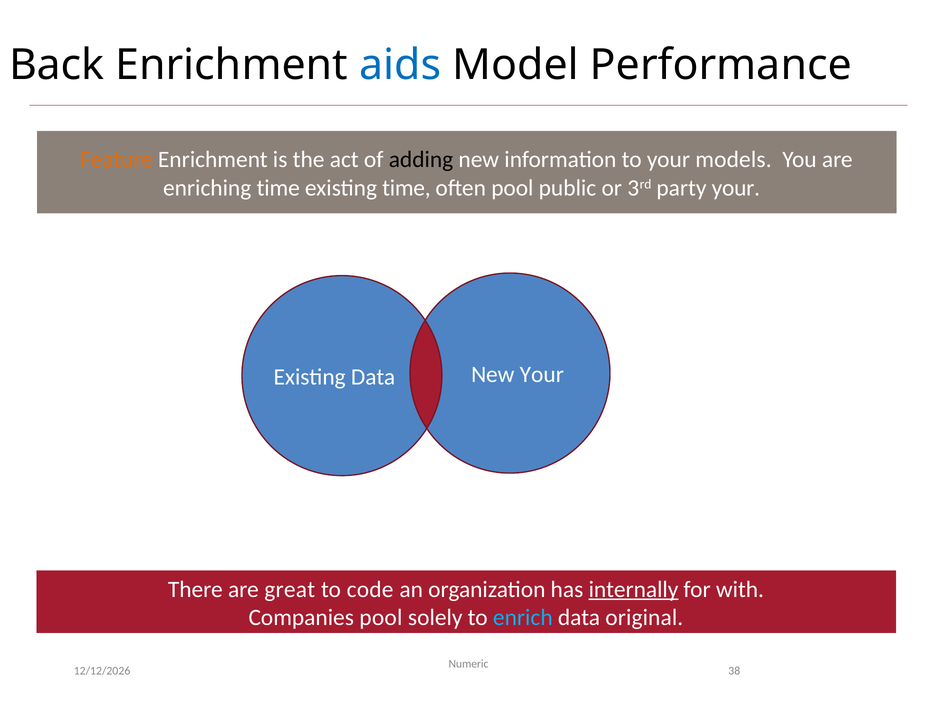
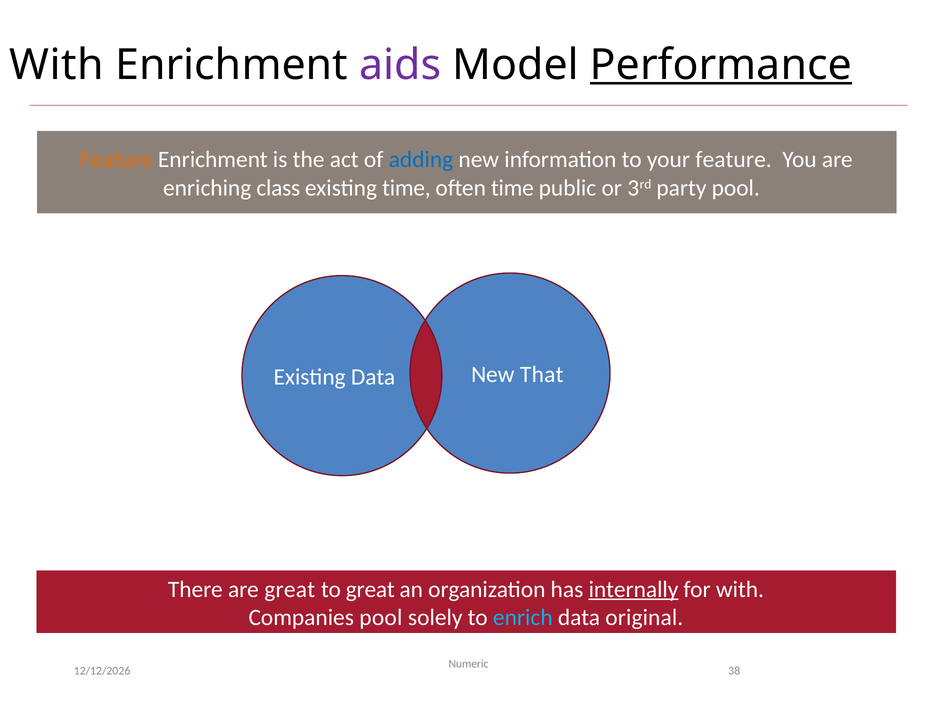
Back at (57, 65): Back -> With
aids colour: blue -> purple
Performance underline: none -> present
adding colour: black -> blue
your models: models -> feature
enriching time: time -> class
often pool: pool -> time
party your: your -> pool
New Your: Your -> That
to code: code -> great
